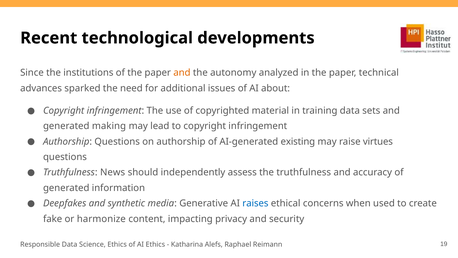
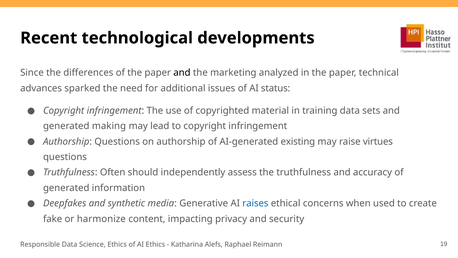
institutions: institutions -> differences
and at (182, 73) colour: orange -> black
autonomy: autonomy -> marketing
about: about -> status
News: News -> Often
